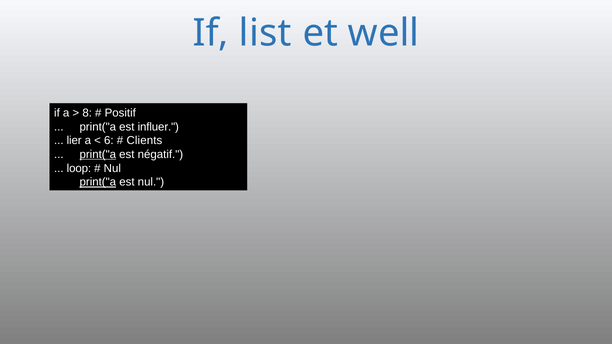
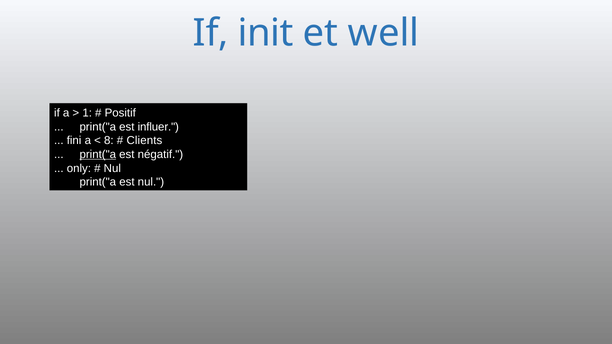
list: list -> init
8: 8 -> 1
lier: lier -> fini
6: 6 -> 8
loop: loop -> only
print("a at (98, 182) underline: present -> none
